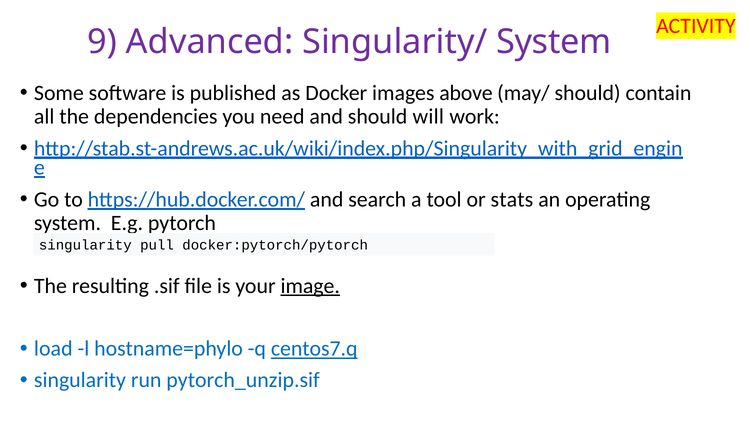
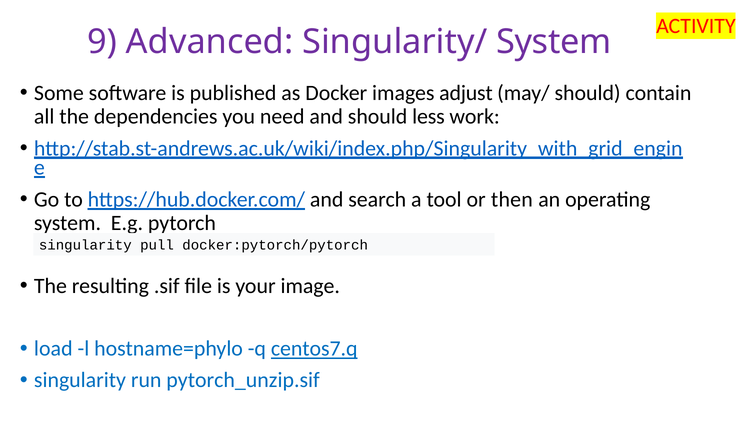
above: above -> adjust
will: will -> less
stats: stats -> then
image underline: present -> none
